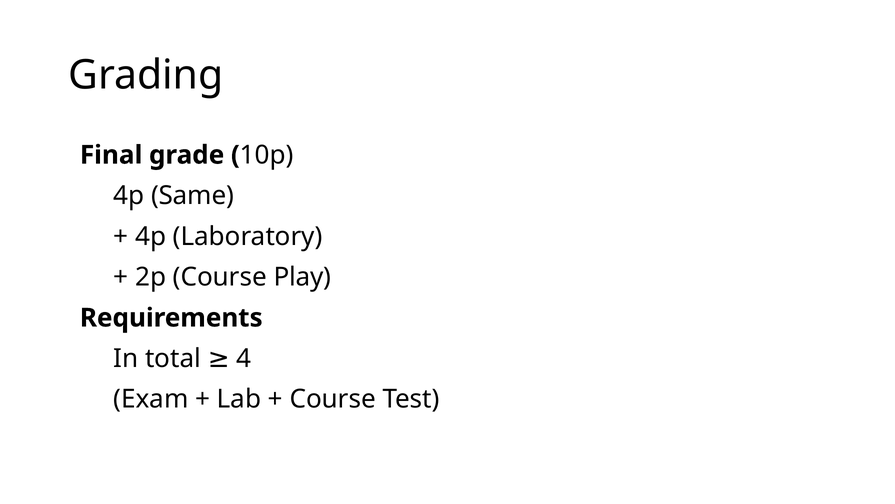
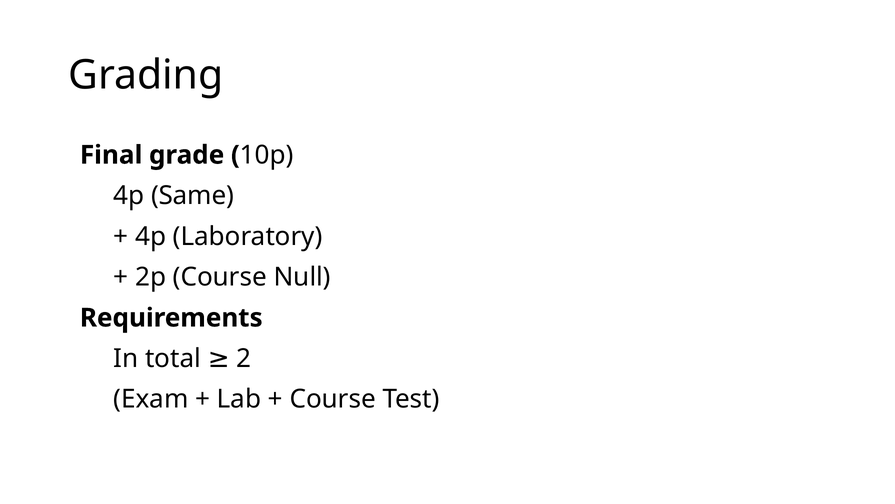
Play: Play -> Null
4: 4 -> 2
